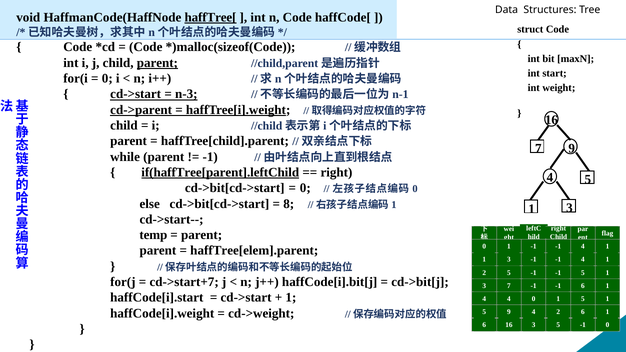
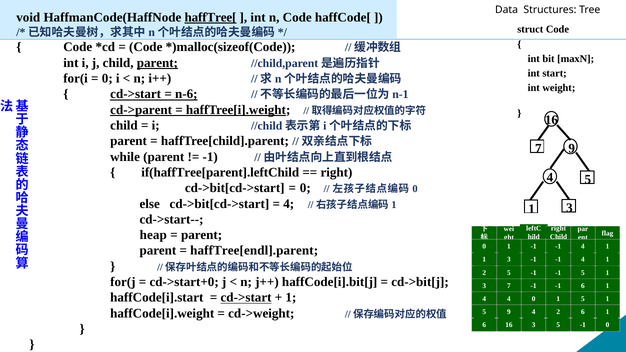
n-3: n-3 -> n-6
if(haffTree[parent].leftChild underline: present -> none
8 at (289, 204): 8 -> 4
temp: temp -> heap
haffTree[elem].parent: haffTree[elem].parent -> haffTree[endl].parent
cd->start+7: cd->start+7 -> cd->start+0
cd->start at (246, 298) underline: none -> present
